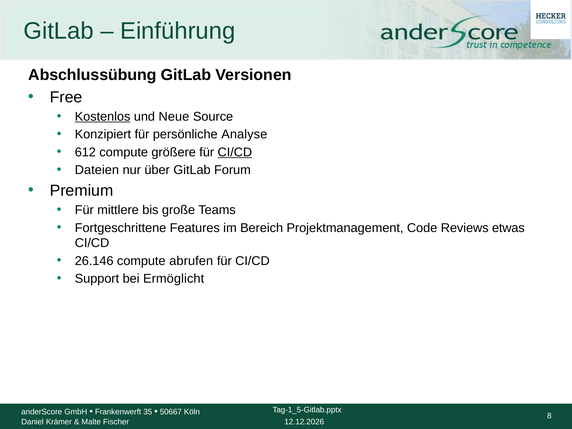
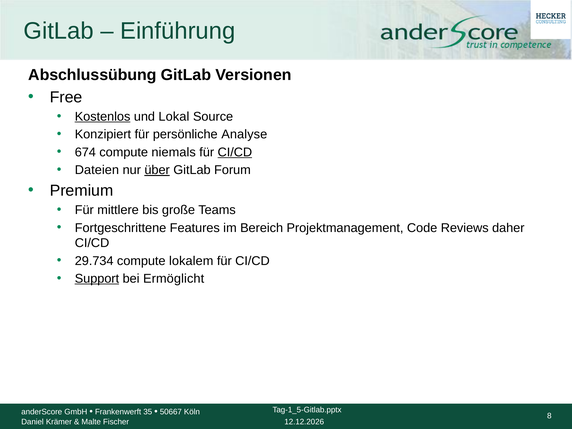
Neue: Neue -> Lokal
612: 612 -> 674
größere: größere -> niemals
über underline: none -> present
etwas: etwas -> daher
26.146: 26.146 -> 29.734
abrufen: abrufen -> lokalem
Support underline: none -> present
